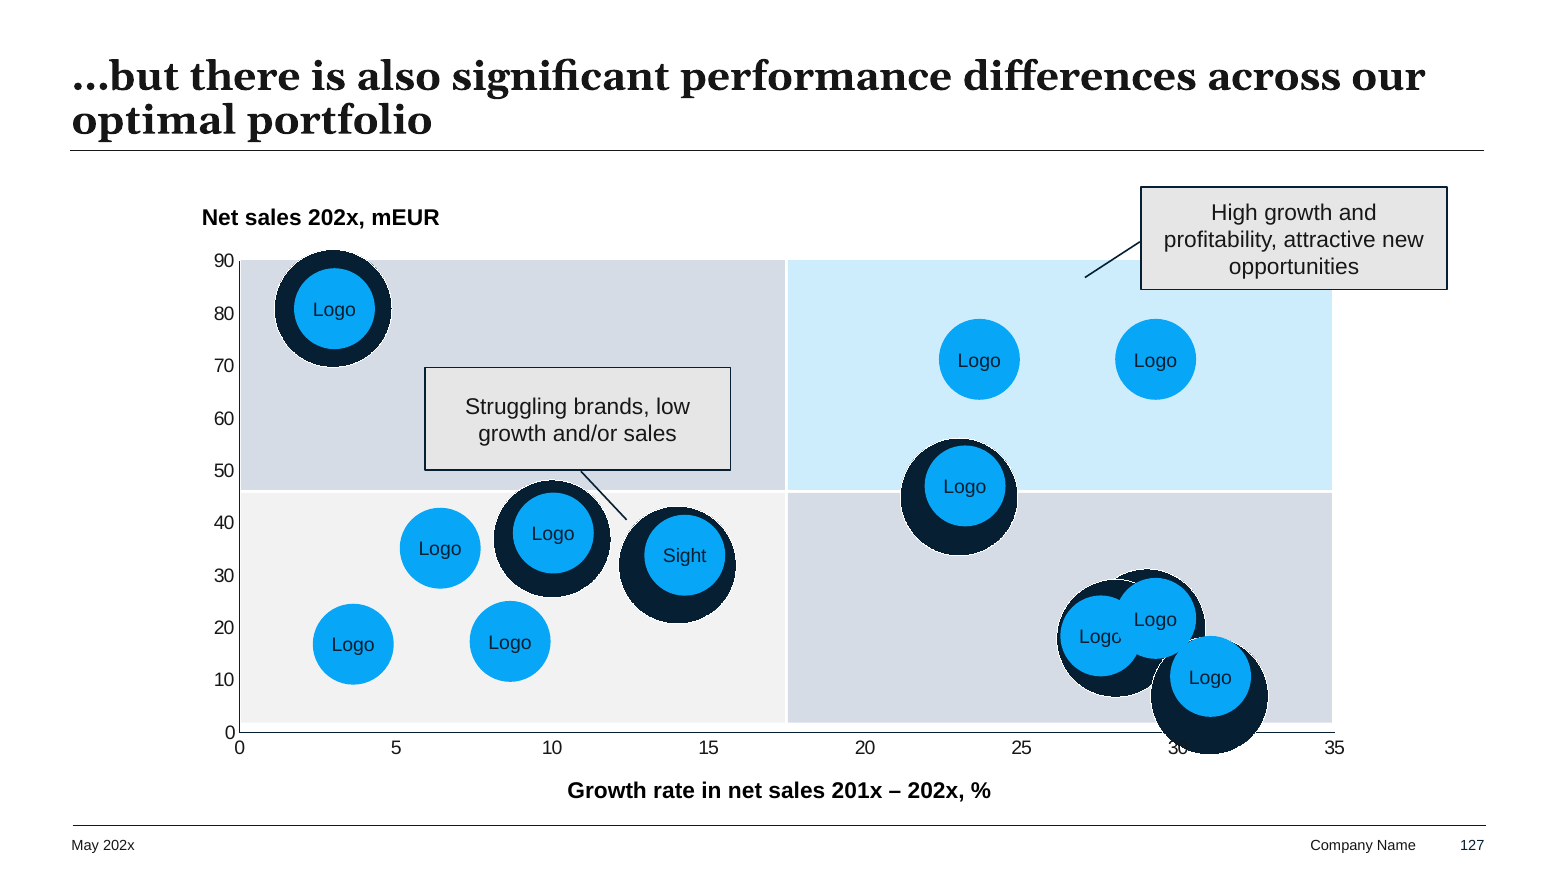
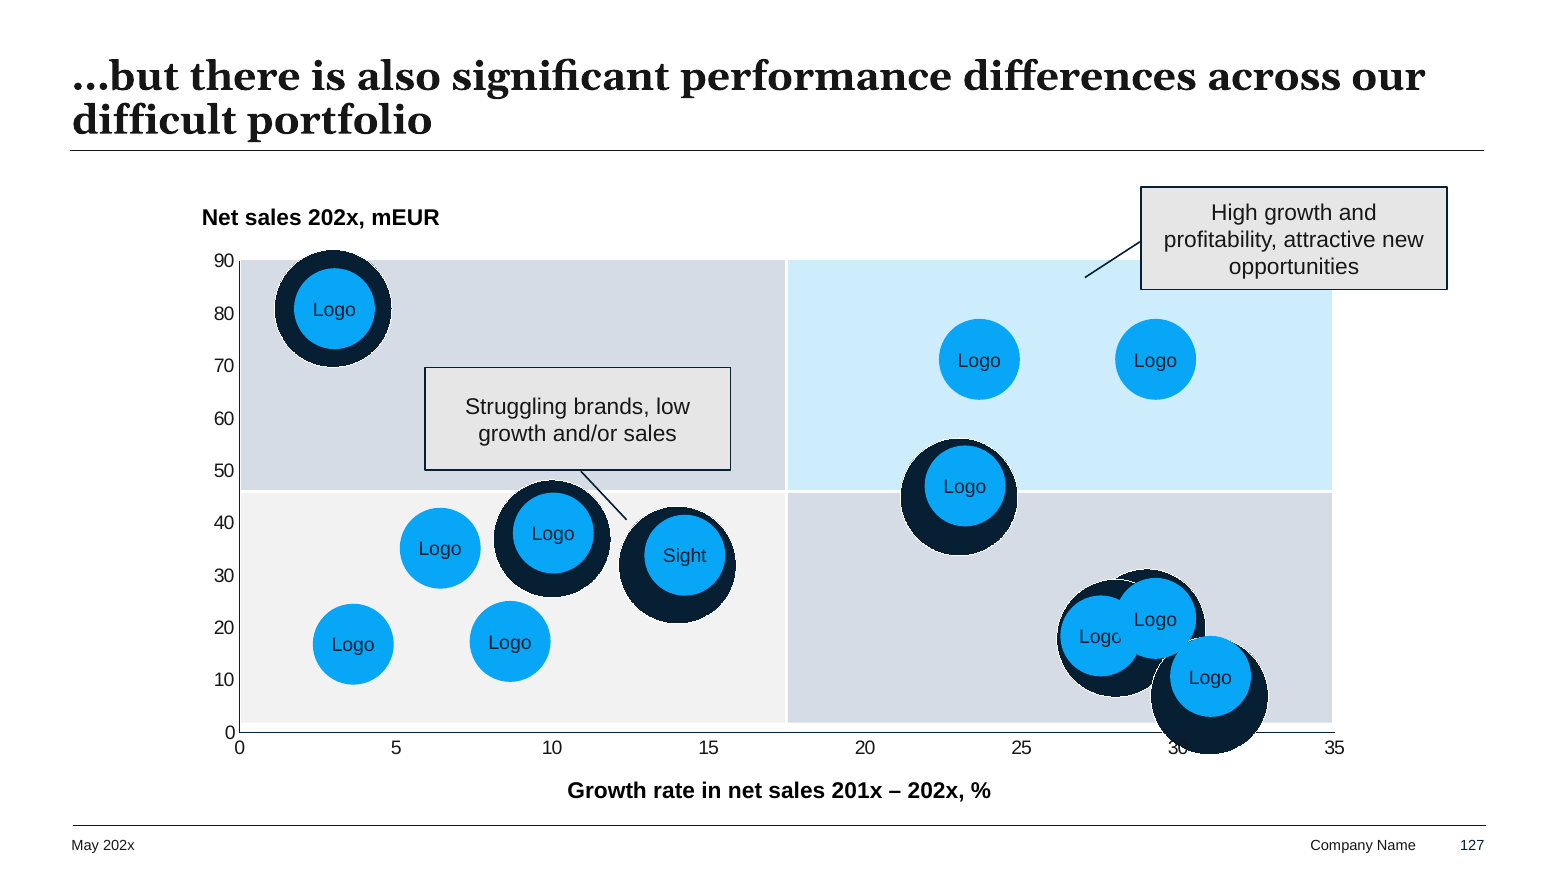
optimal: optimal -> difficult
